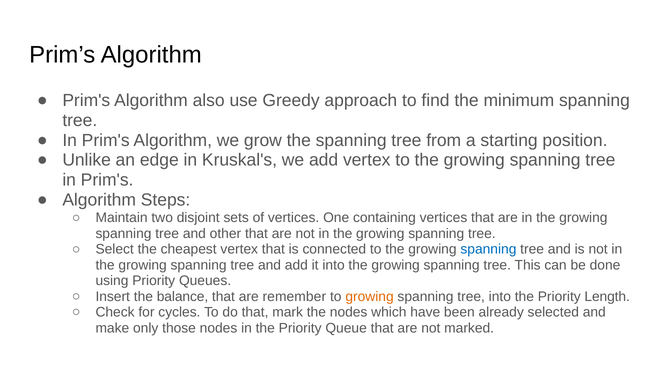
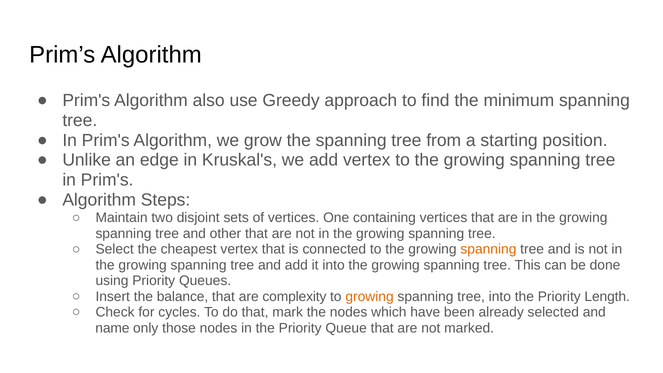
spanning at (488, 249) colour: blue -> orange
remember: remember -> complexity
make: make -> name
